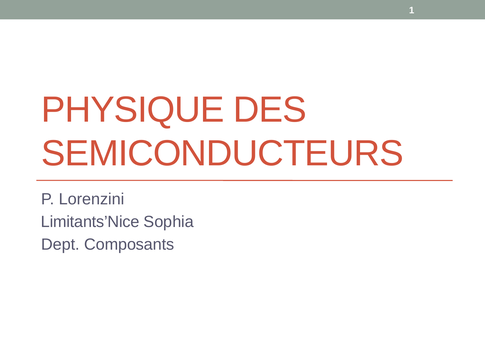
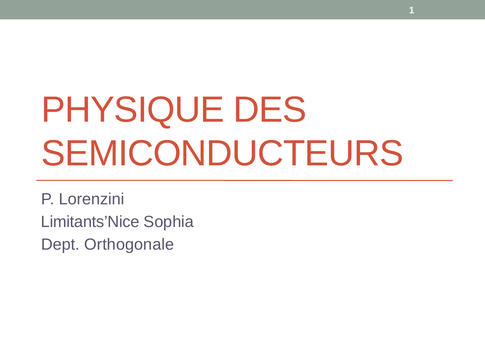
Composants: Composants -> Orthogonale
